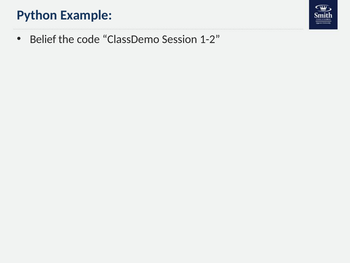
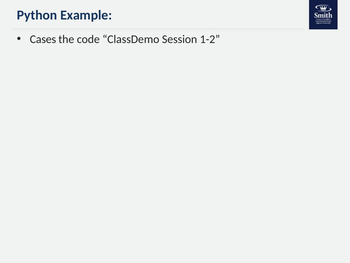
Belief: Belief -> Cases
